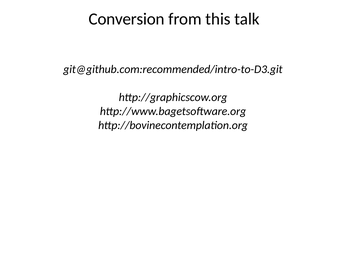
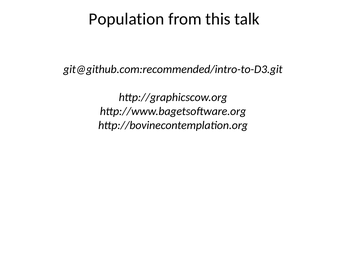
Conversion: Conversion -> Population
